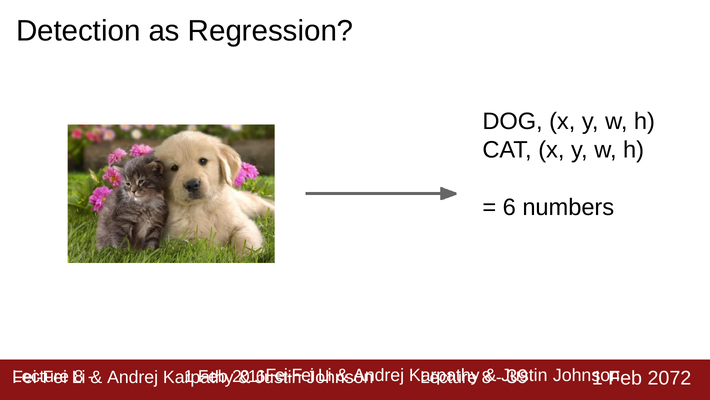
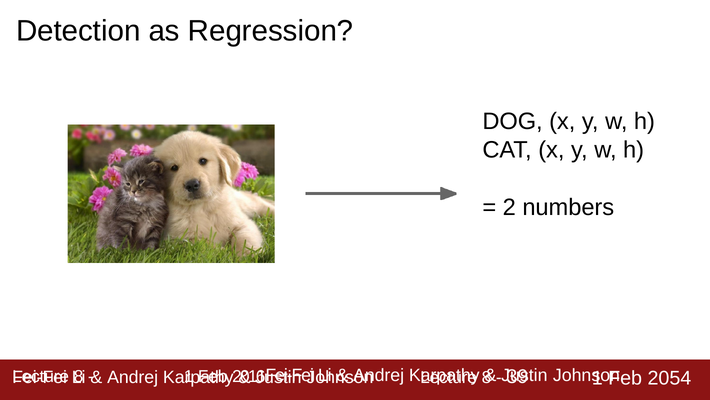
6: 6 -> 2
2072: 2072 -> 2054
